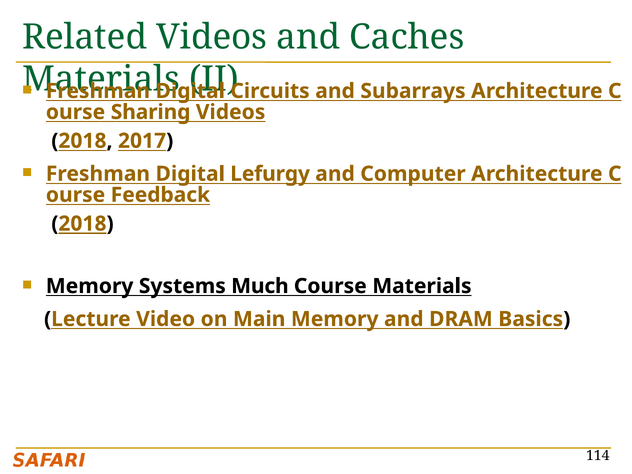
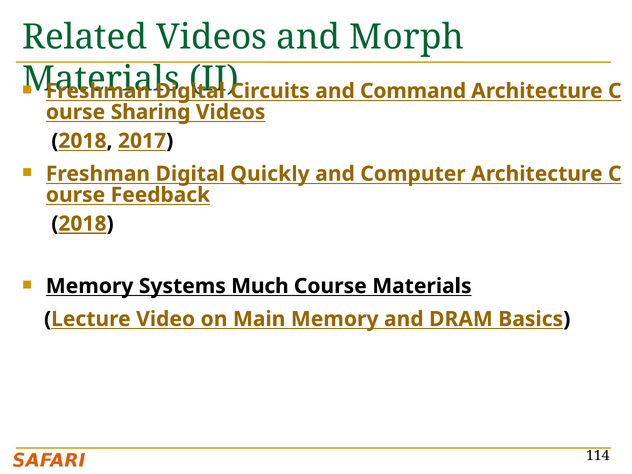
Caches: Caches -> Morph
Subarrays: Subarrays -> Command
Lefurgy: Lefurgy -> Quickly
